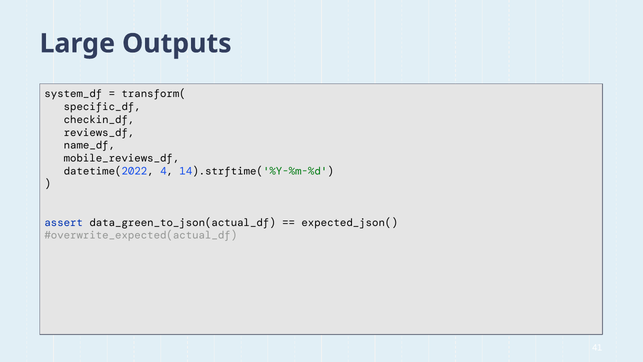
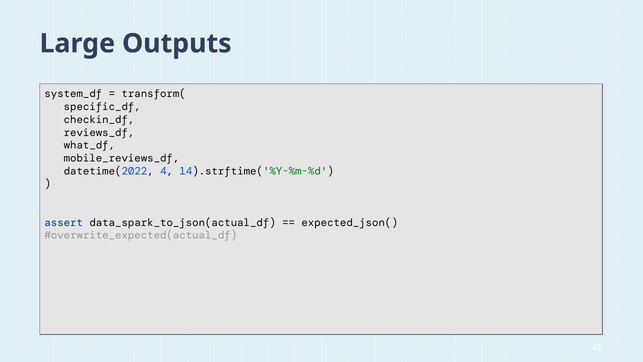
name_df: name_df -> what_df
data_green_to_json(actual_df: data_green_to_json(actual_df -> data_spark_to_json(actual_df
